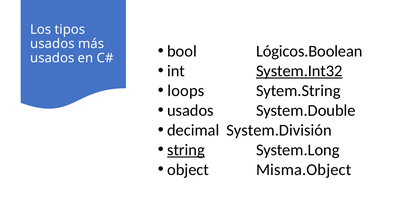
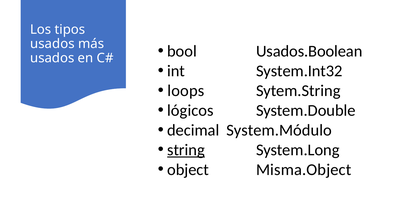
Lógicos.Boolean: Lógicos.Boolean -> Usados.Boolean
System.Int32 underline: present -> none
usados at (190, 111): usados -> lógicos
System.División: System.División -> System.Módulo
